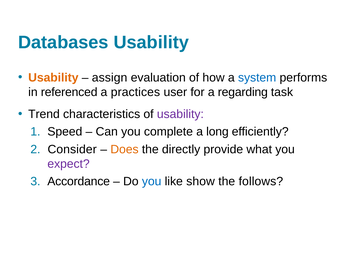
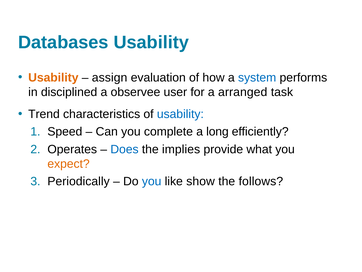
referenced: referenced -> disciplined
practices: practices -> observee
regarding: regarding -> arranged
usability at (180, 114) colour: purple -> blue
Consider: Consider -> Operates
Does colour: orange -> blue
directly: directly -> implies
expect colour: purple -> orange
Accordance: Accordance -> Periodically
